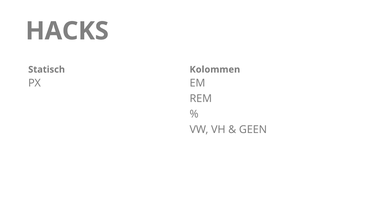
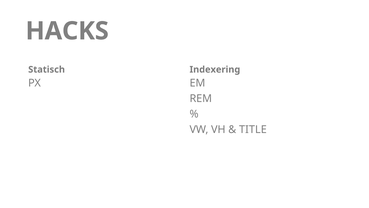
Kolommen: Kolommen -> Indexering
GEEN: GEEN -> TITLE
